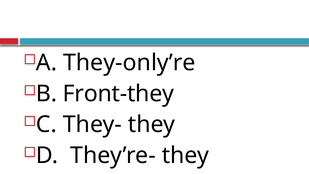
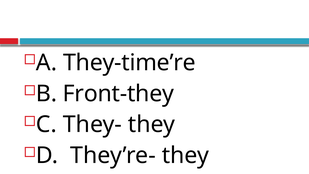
They-only’re: They-only’re -> They-time’re
